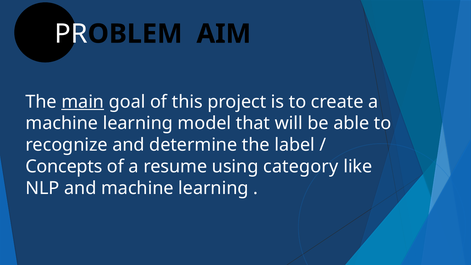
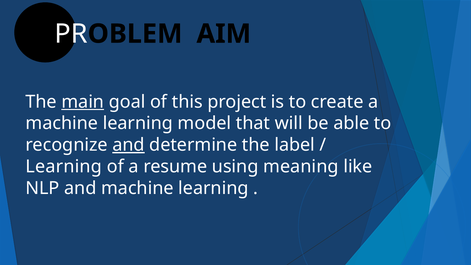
and at (128, 145) underline: none -> present
Concepts at (64, 166): Concepts -> Learning
category: category -> meaning
